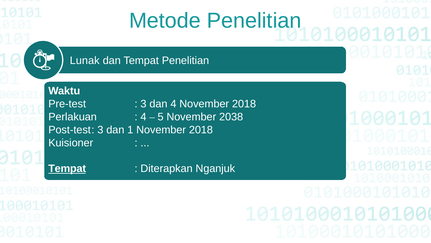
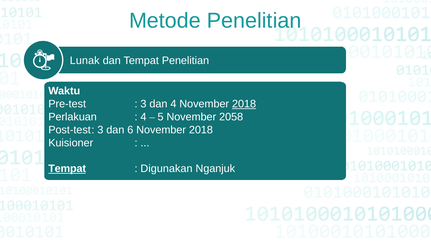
2018 at (244, 104) underline: none -> present
2038: 2038 -> 2058
1: 1 -> 6
Diterapkan: Diterapkan -> Digunakan
